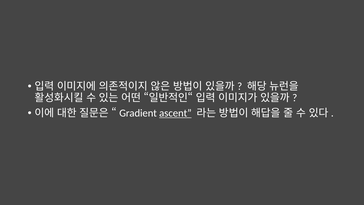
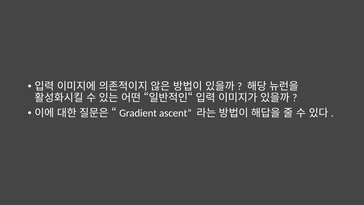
ascent underline: present -> none
